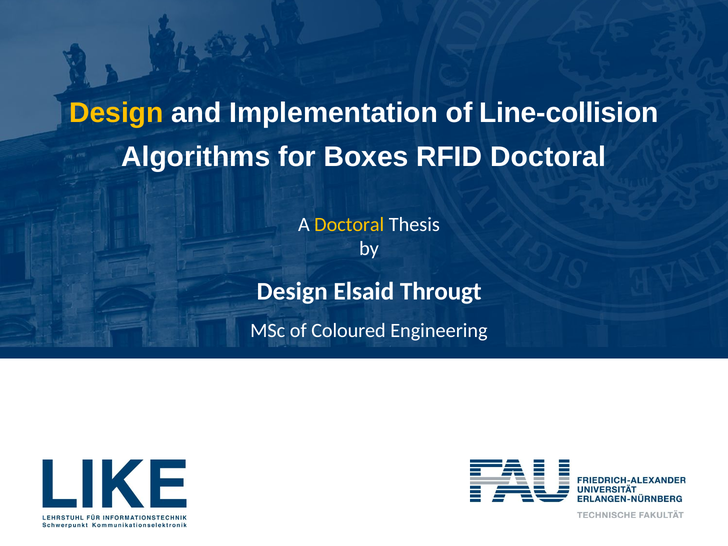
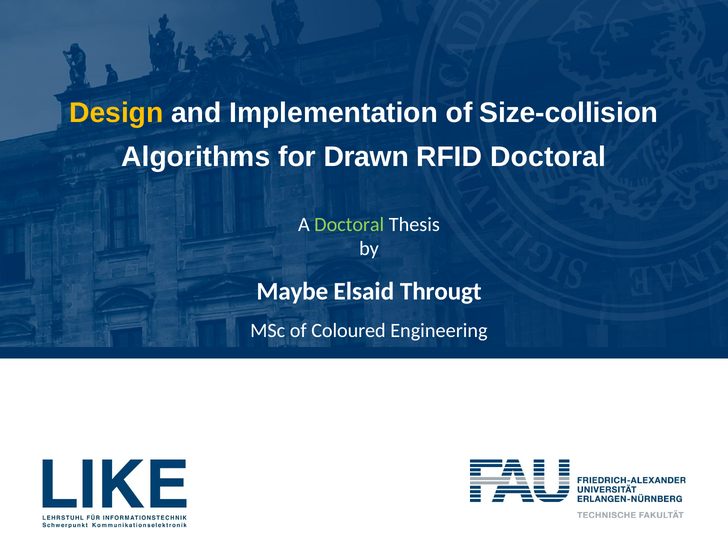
Line-collision: Line-collision -> Size-collision
Boxes: Boxes -> Drawn
Doctoral at (349, 225) colour: yellow -> light green
Design at (292, 292): Design -> Maybe
